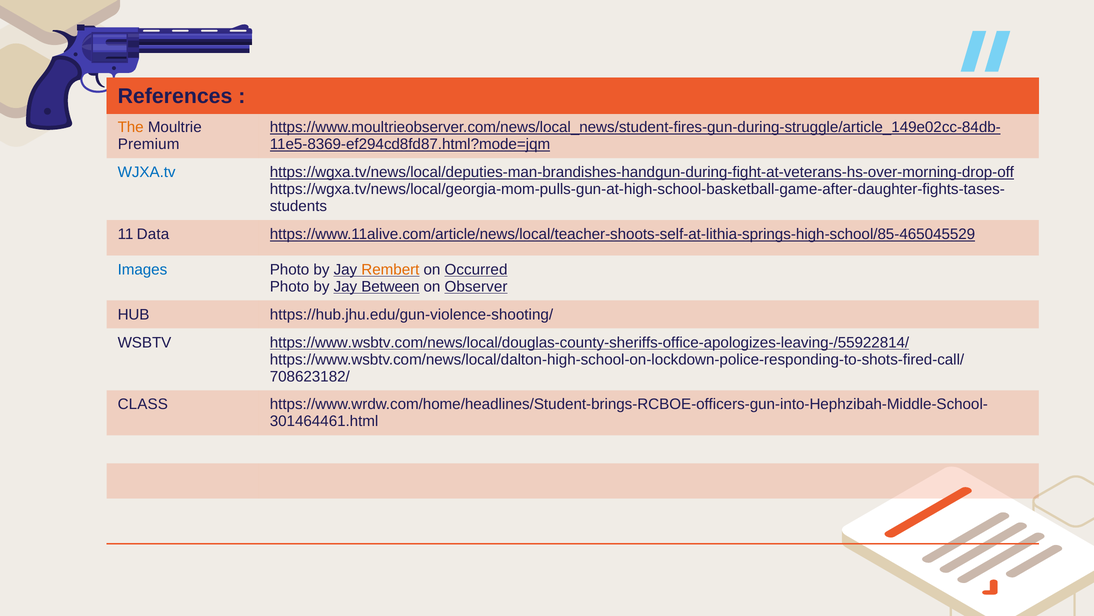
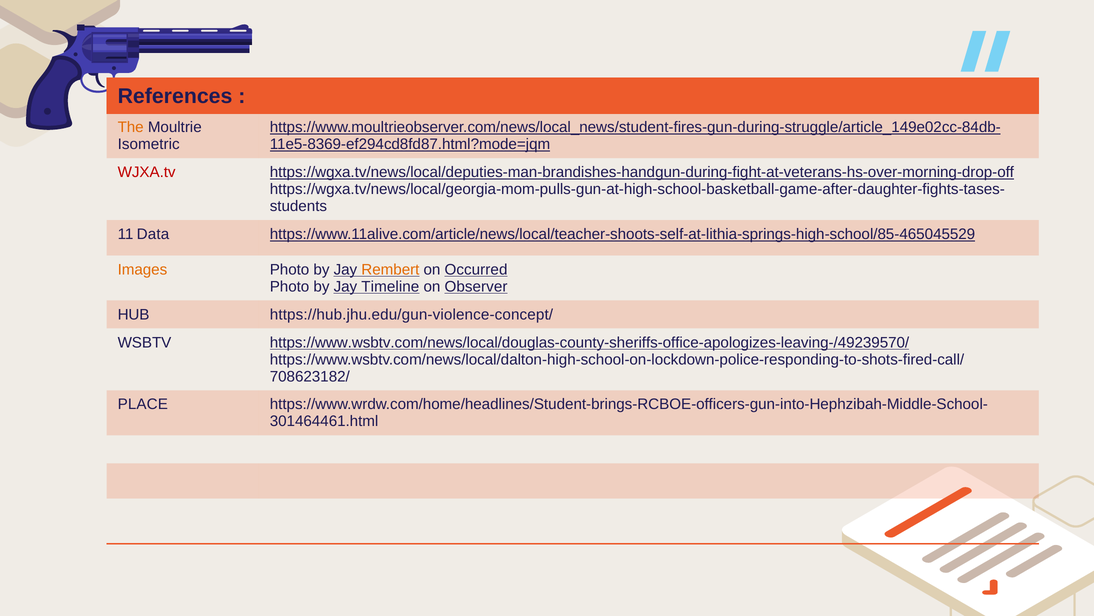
Premium: Premium -> Isometric
WJXA.tv colour: blue -> red
Images colour: blue -> orange
Between: Between -> Timeline
https://hub.jhu.edu/gun-violence-shooting/: https://hub.jhu.edu/gun-violence-shooting/ -> https://hub.jhu.edu/gun-violence-concept/
https://www.wsbtv.com/news/local/douglas-county-sheriffs-office-apologizes-leaving-/55922814/: https://www.wsbtv.com/news/local/douglas-county-sheriffs-office-apologizes-leaving-/55922814/ -> https://www.wsbtv.com/news/local/douglas-county-sheriffs-office-apologizes-leaving-/49239570/
CLASS: CLASS -> PLACE
